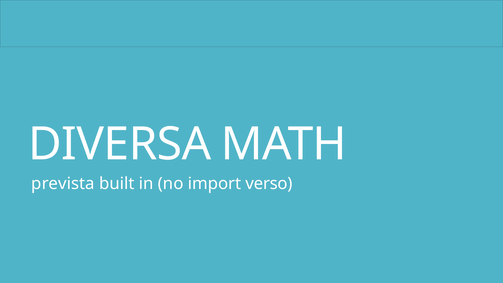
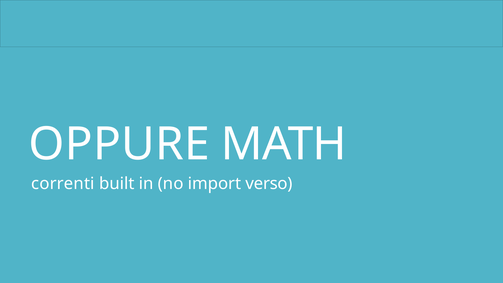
DIVERSA: DIVERSA -> OPPURE
prevista: prevista -> correnti
